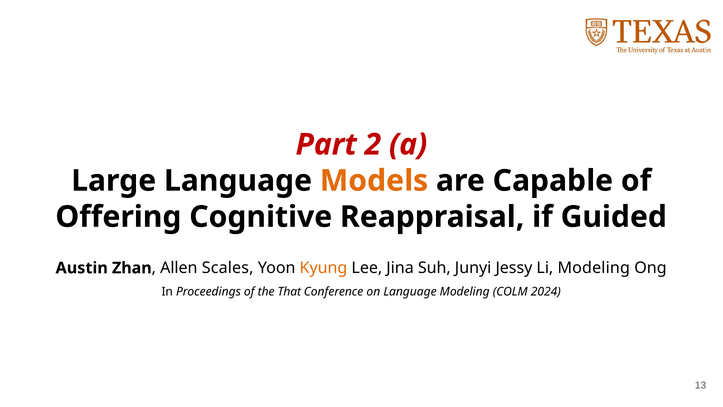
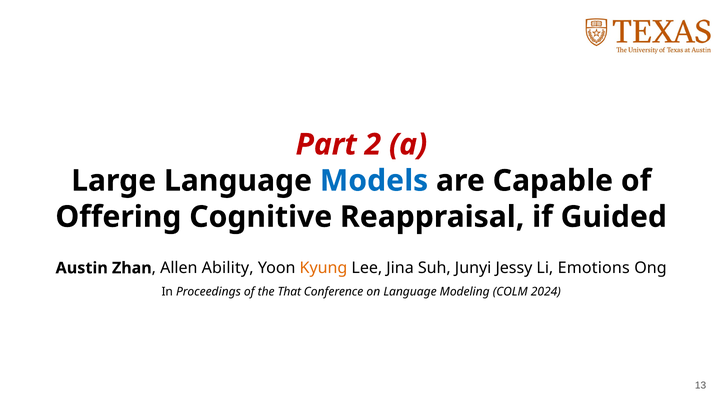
Models colour: orange -> blue
Scales: Scales -> Ability
Li Modeling: Modeling -> Emotions
